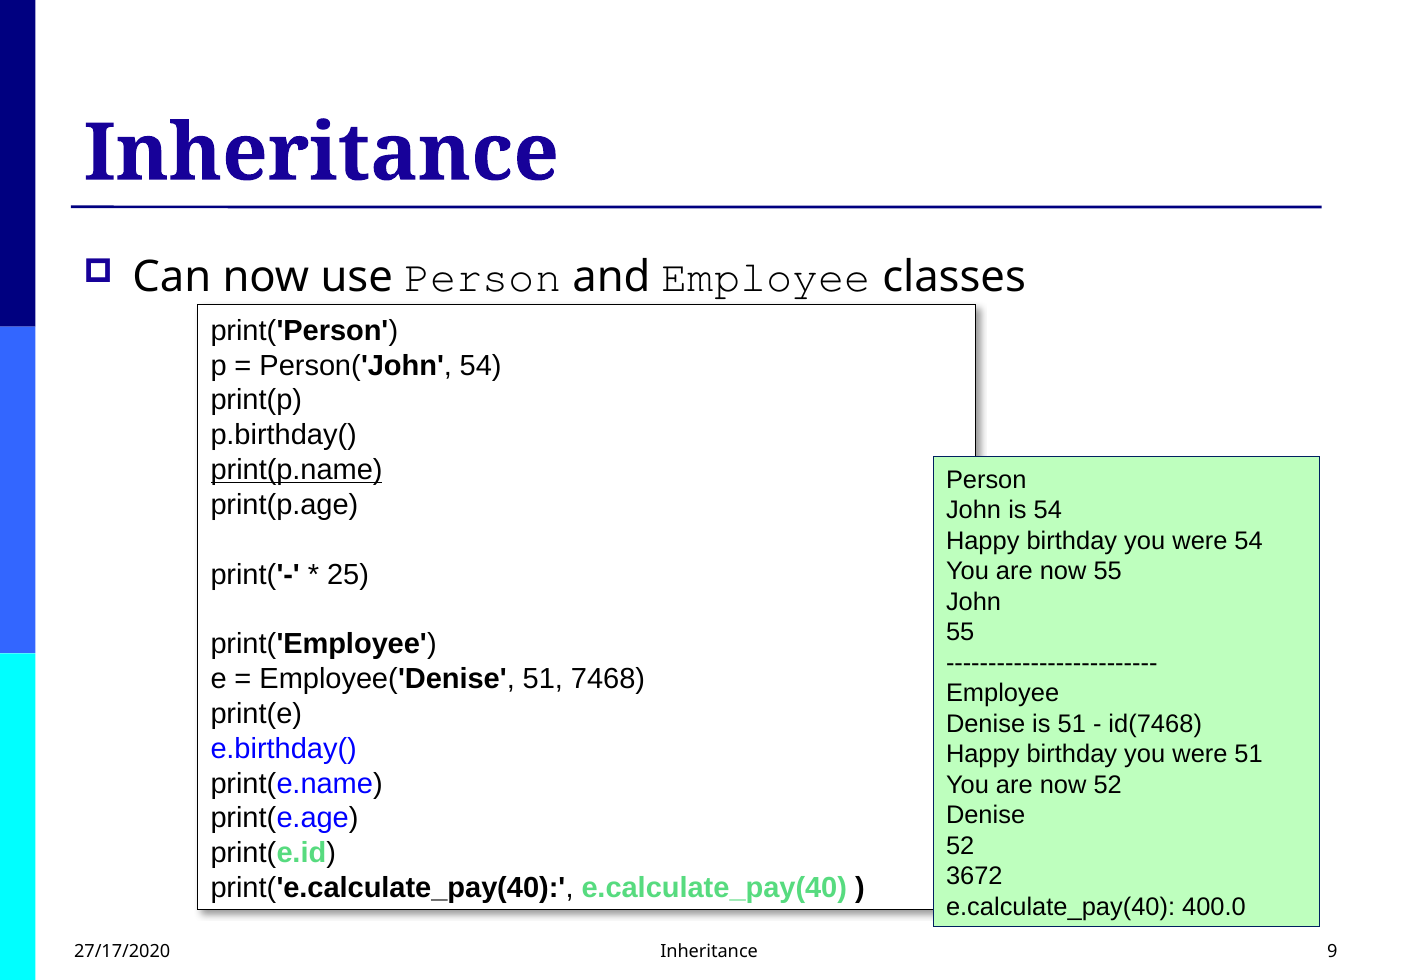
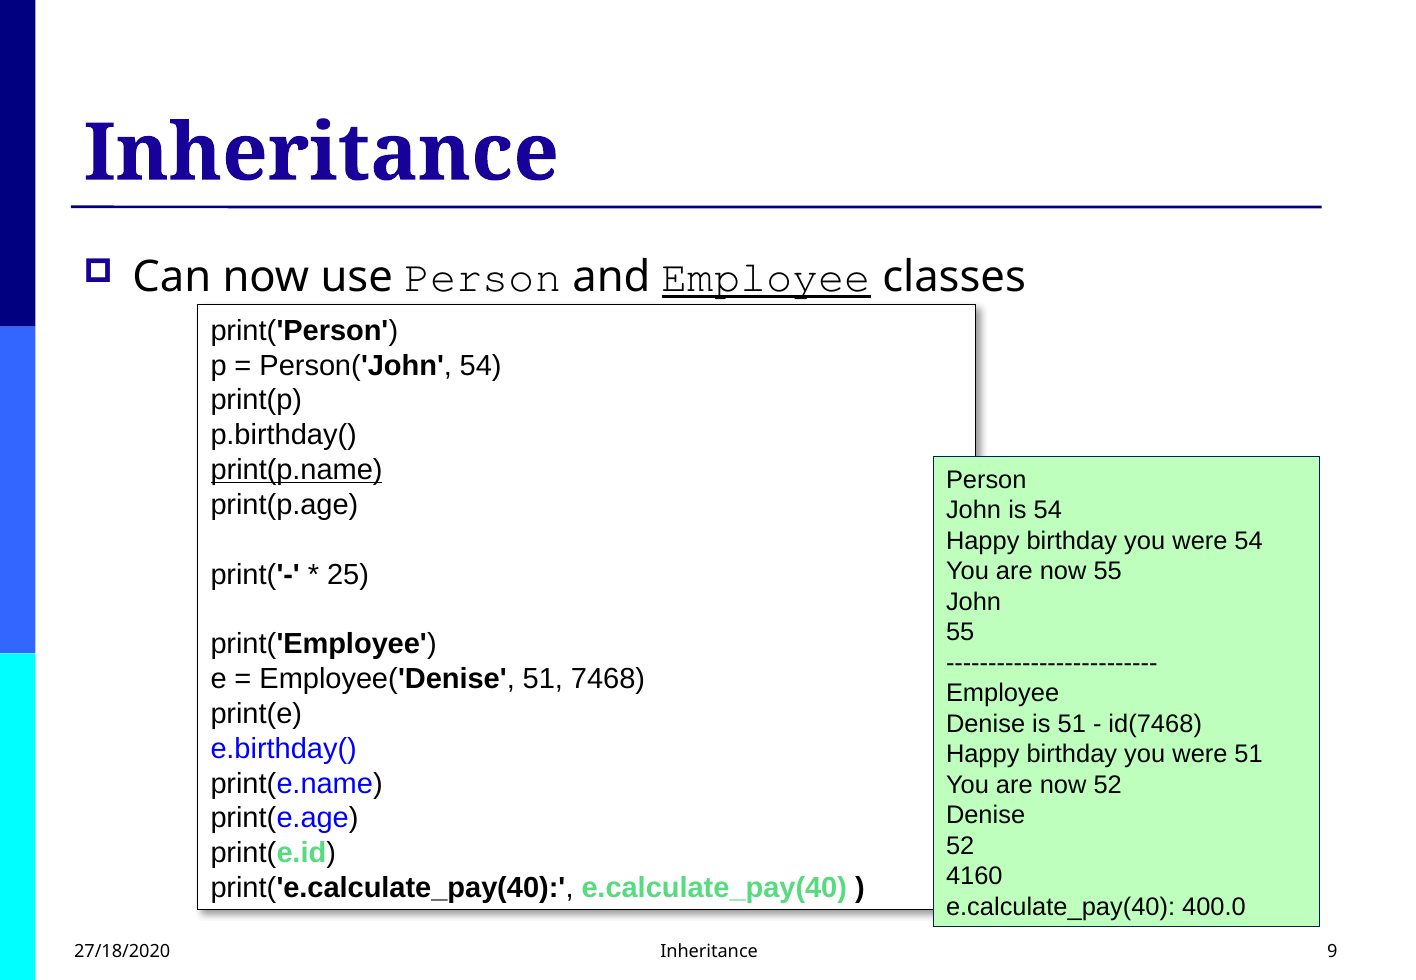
Employee at (766, 278) underline: none -> present
3672: 3672 -> 4160
27/17/2020: 27/17/2020 -> 27/18/2020
